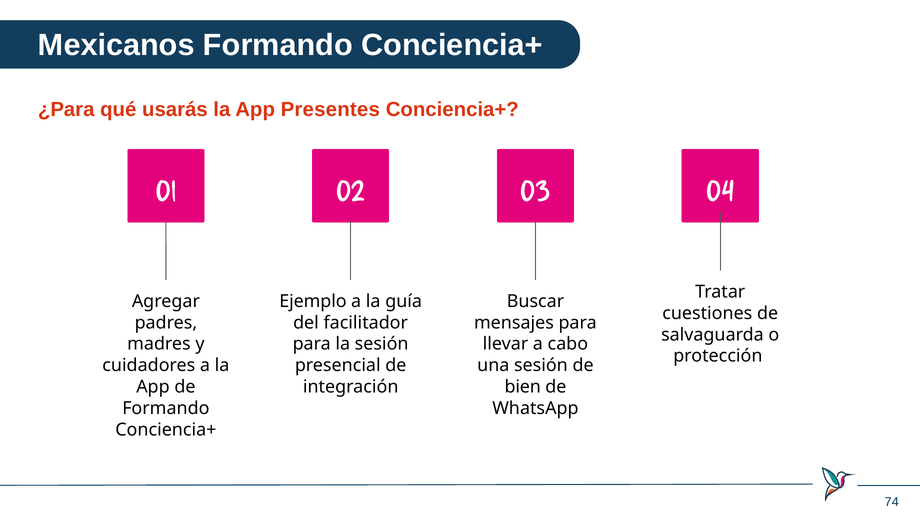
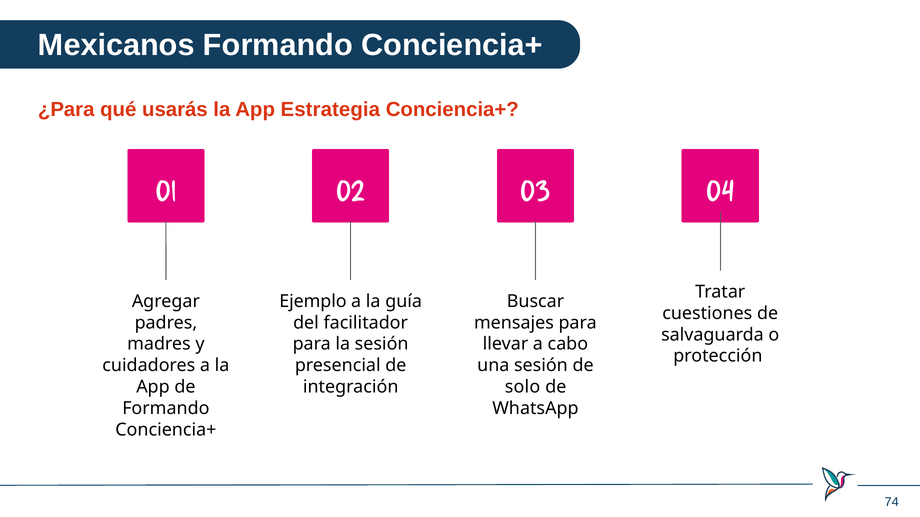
Presentes: Presentes -> Estrategia
bien: bien -> solo
